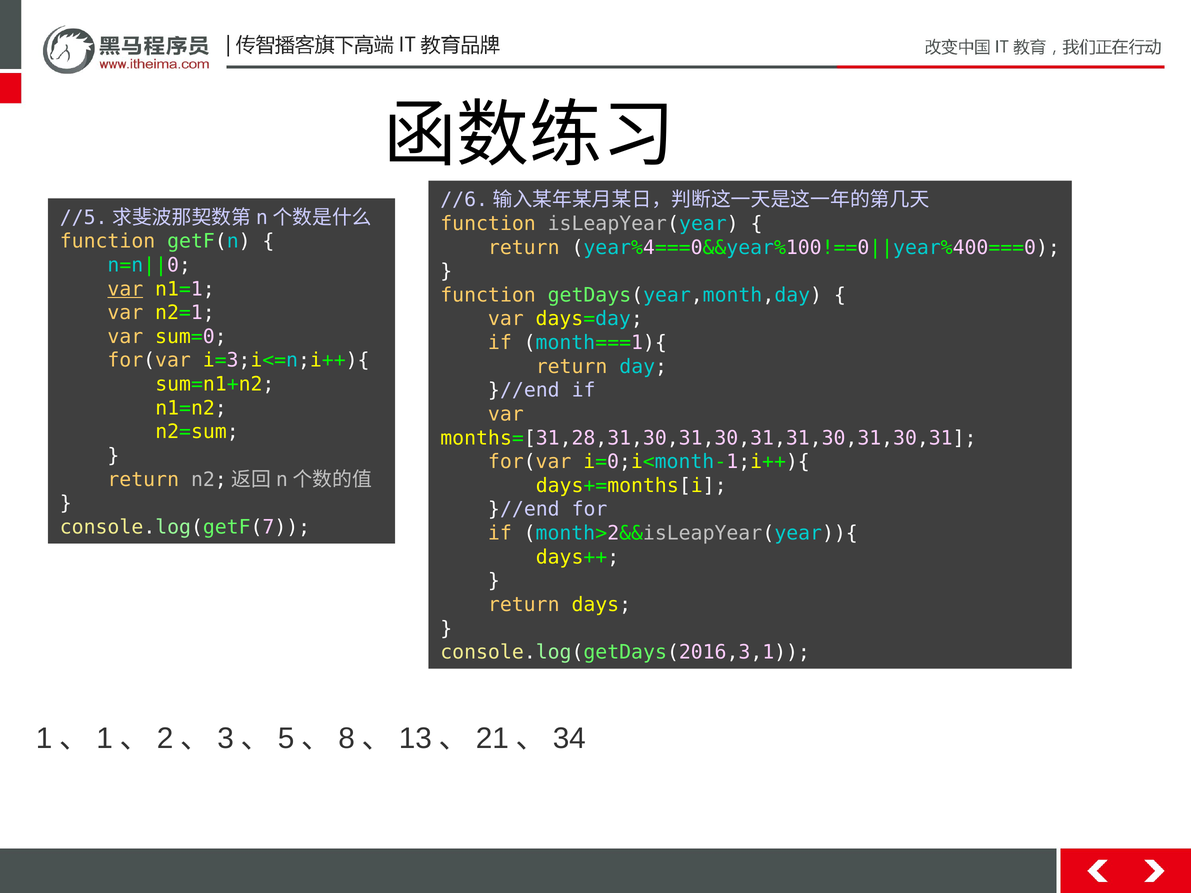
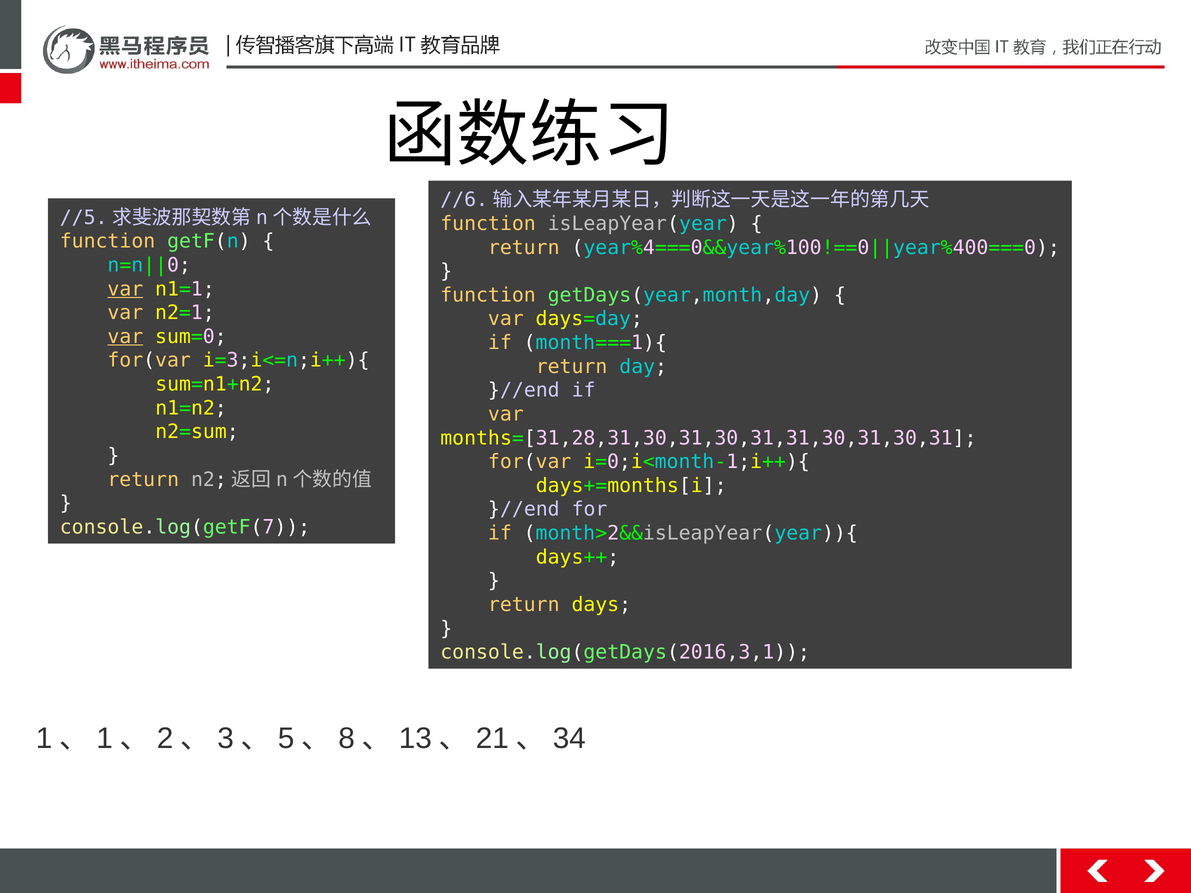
var at (125, 337) underline: none -> present
